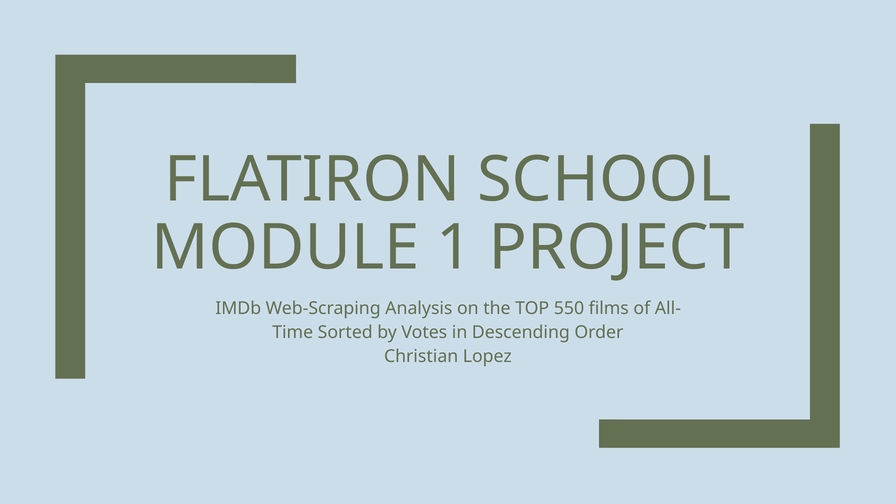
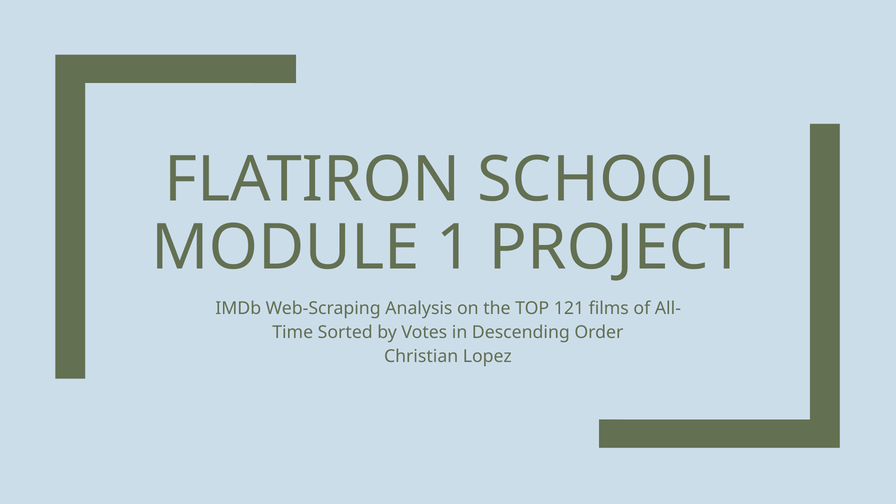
550: 550 -> 121
